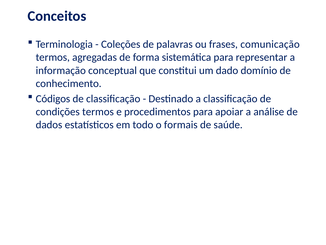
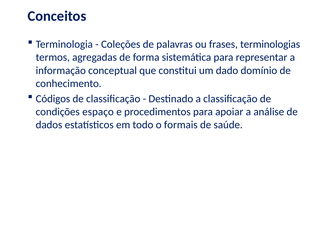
comunicação: comunicação -> terminologias
condições termos: termos -> espaço
